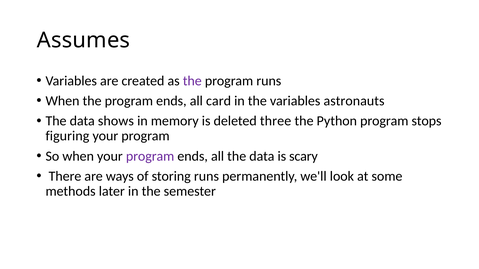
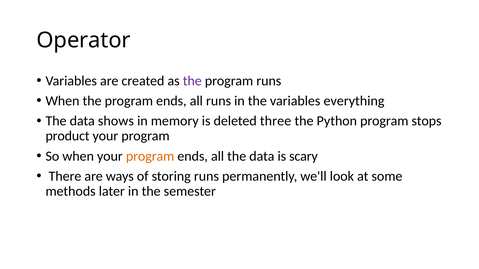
Assumes: Assumes -> Operator
all card: card -> runs
astronauts: astronauts -> everything
figuring: figuring -> product
program at (150, 156) colour: purple -> orange
